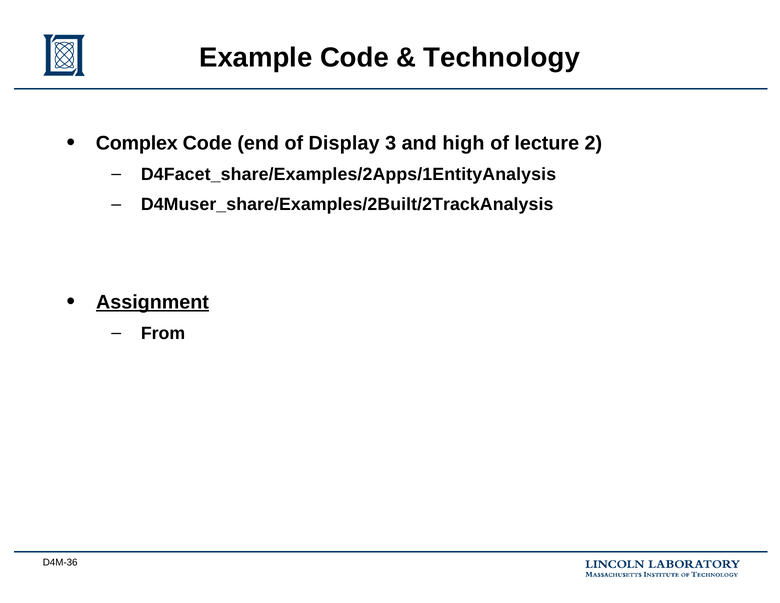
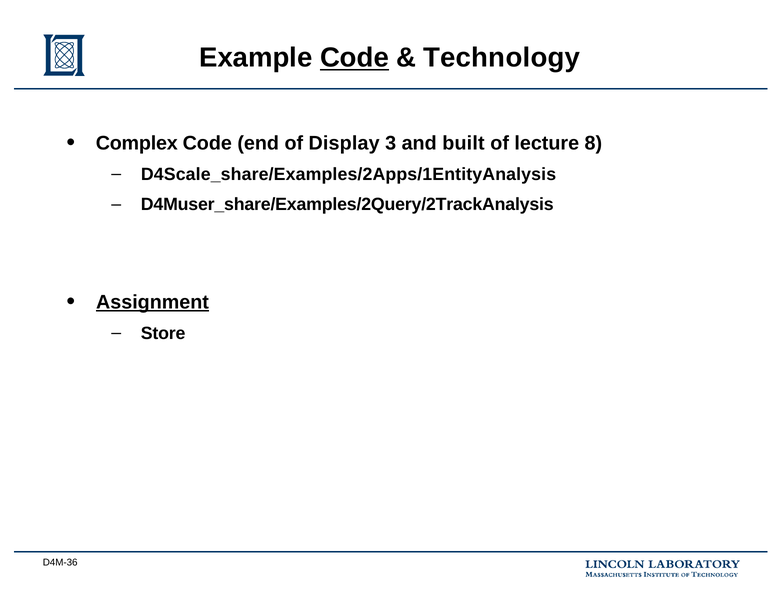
Code at (354, 58) underline: none -> present
high: high -> built
2: 2 -> 8
D4Facet_share/Examples/2Apps/1EntityAnalysis: D4Facet_share/Examples/2Apps/1EntityAnalysis -> D4Scale_share/Examples/2Apps/1EntityAnalysis
D4Muser_share/Examples/2Built/2TrackAnalysis: D4Muser_share/Examples/2Built/2TrackAnalysis -> D4Muser_share/Examples/2Query/2TrackAnalysis
From: From -> Store
